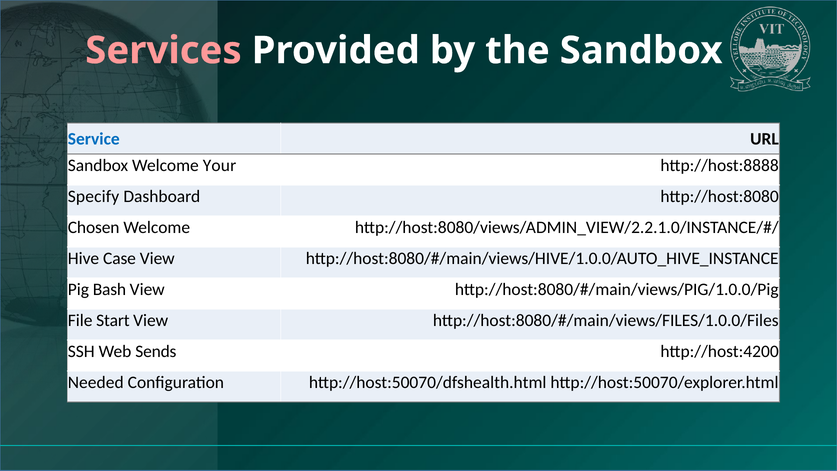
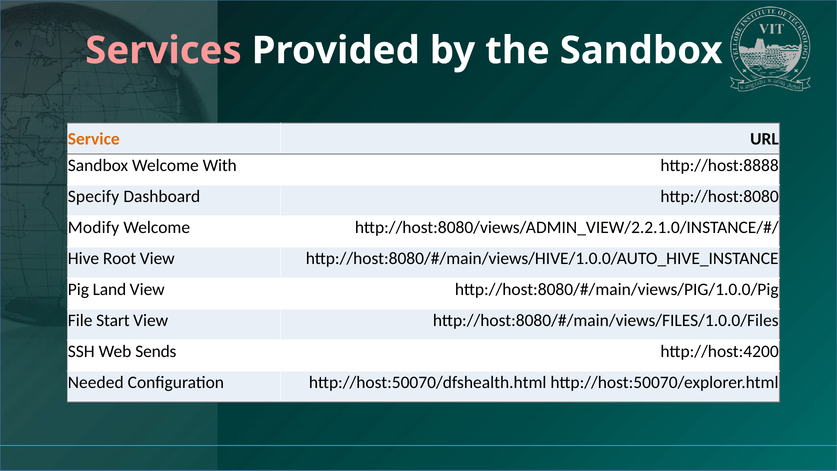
Service colour: blue -> orange
Your: Your -> With
Chosen: Chosen -> Modify
Case: Case -> Root
Bash: Bash -> Land
